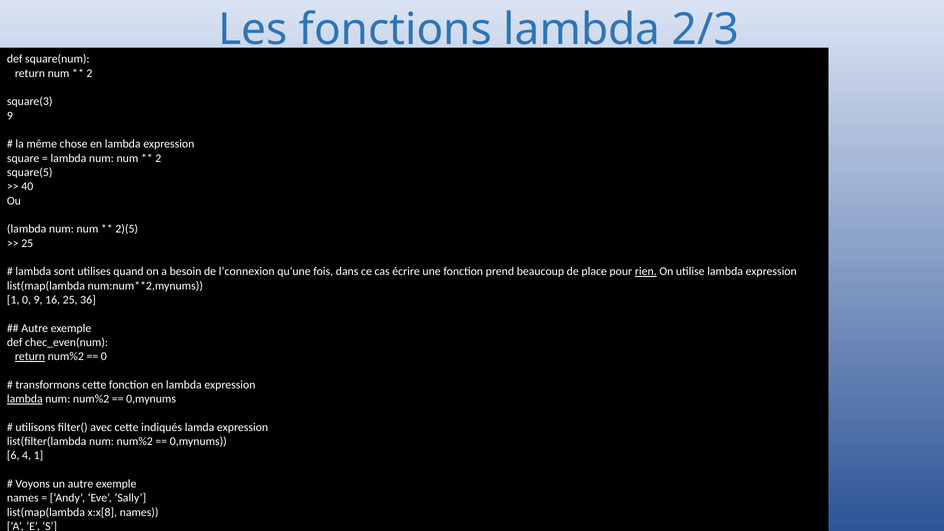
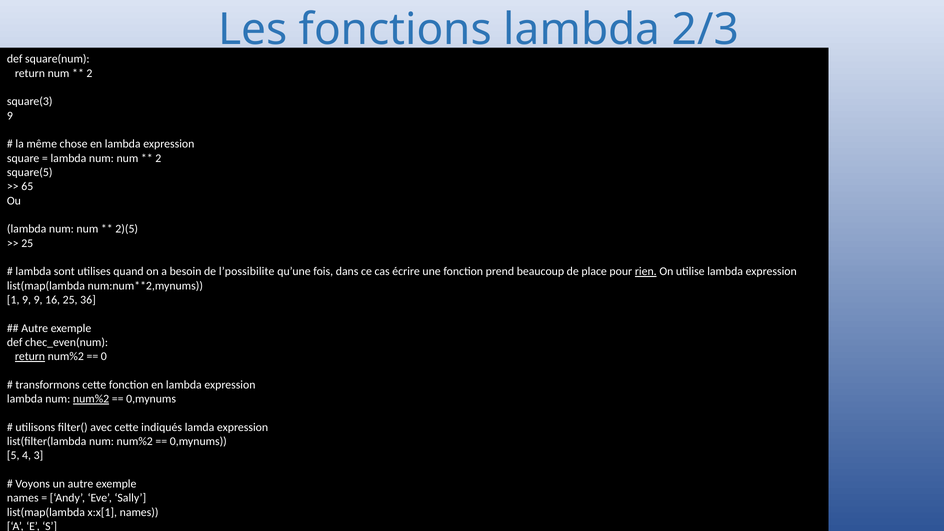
40: 40 -> 65
l’connexion: l’connexion -> l’possibilite
1 0: 0 -> 9
lambda at (25, 399) underline: present -> none
num%2 at (91, 399) underline: none -> present
6: 6 -> 5
4 1: 1 -> 3
x:x[8: x:x[8 -> x:x[1
